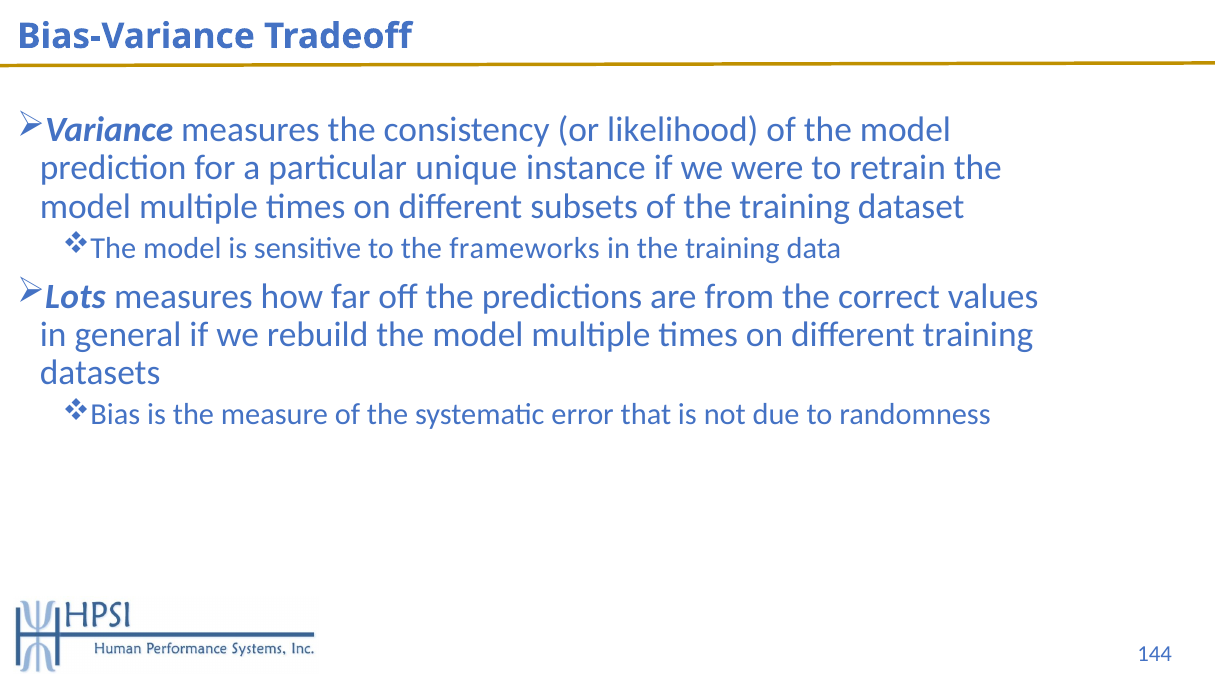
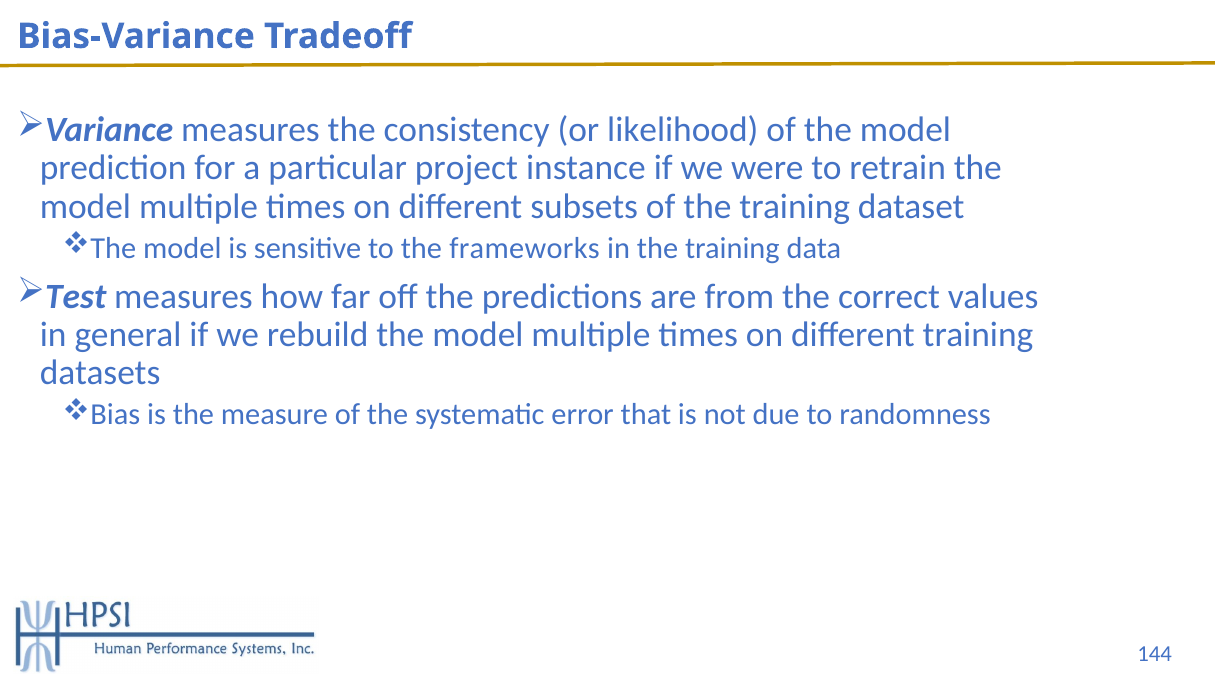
unique: unique -> project
Lots: Lots -> Test
